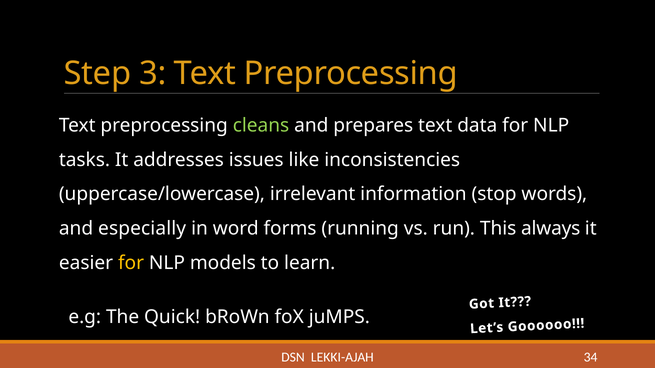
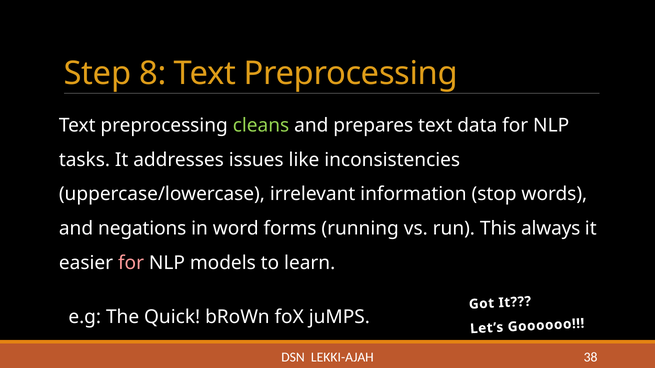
3: 3 -> 8
especially: especially -> negations
for at (131, 263) colour: yellow -> pink
34: 34 -> 38
